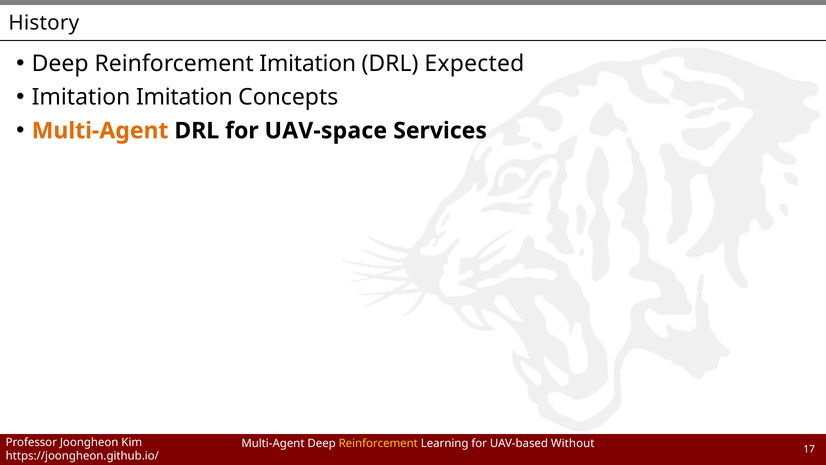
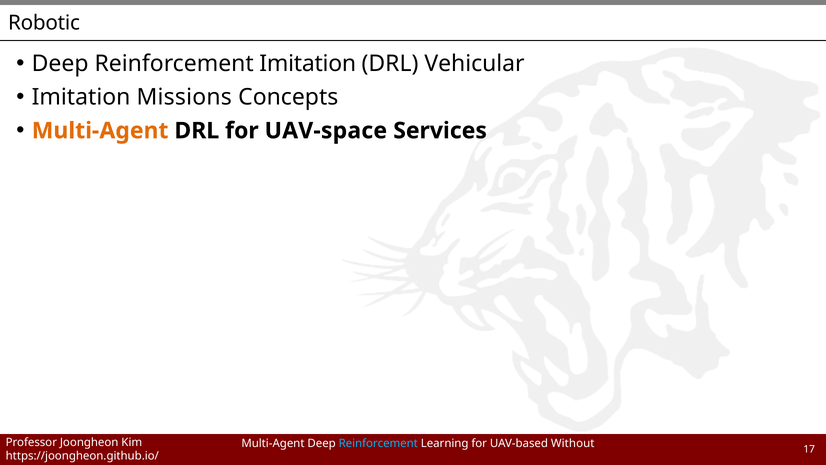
History: History -> Robotic
Expected: Expected -> Vehicular
Imitation Imitation: Imitation -> Missions
Reinforcement at (378, 443) colour: yellow -> light blue
